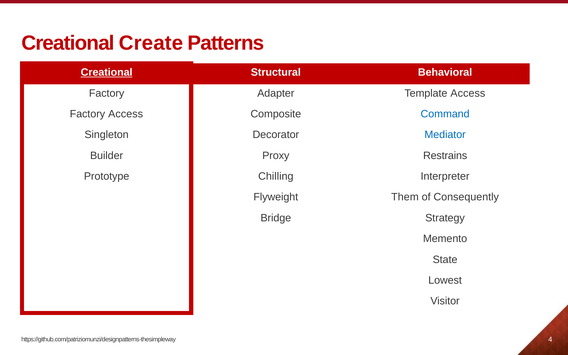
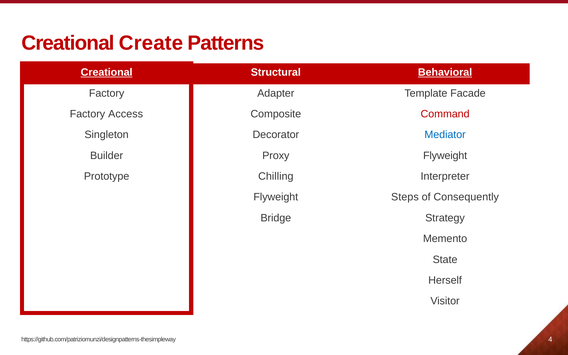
Behavioral underline: none -> present
Template Access: Access -> Facade
Command colour: blue -> red
Proxy Restrains: Restrains -> Flyweight
Them: Them -> Steps
Lowest: Lowest -> Herself
